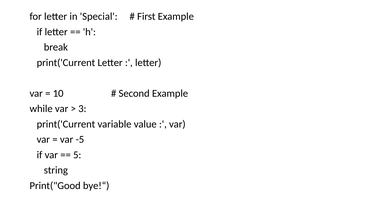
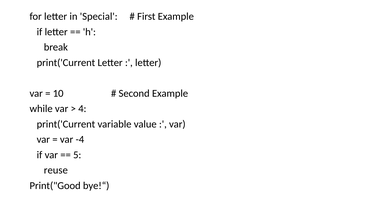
3: 3 -> 4
-5: -5 -> -4
string: string -> reuse
